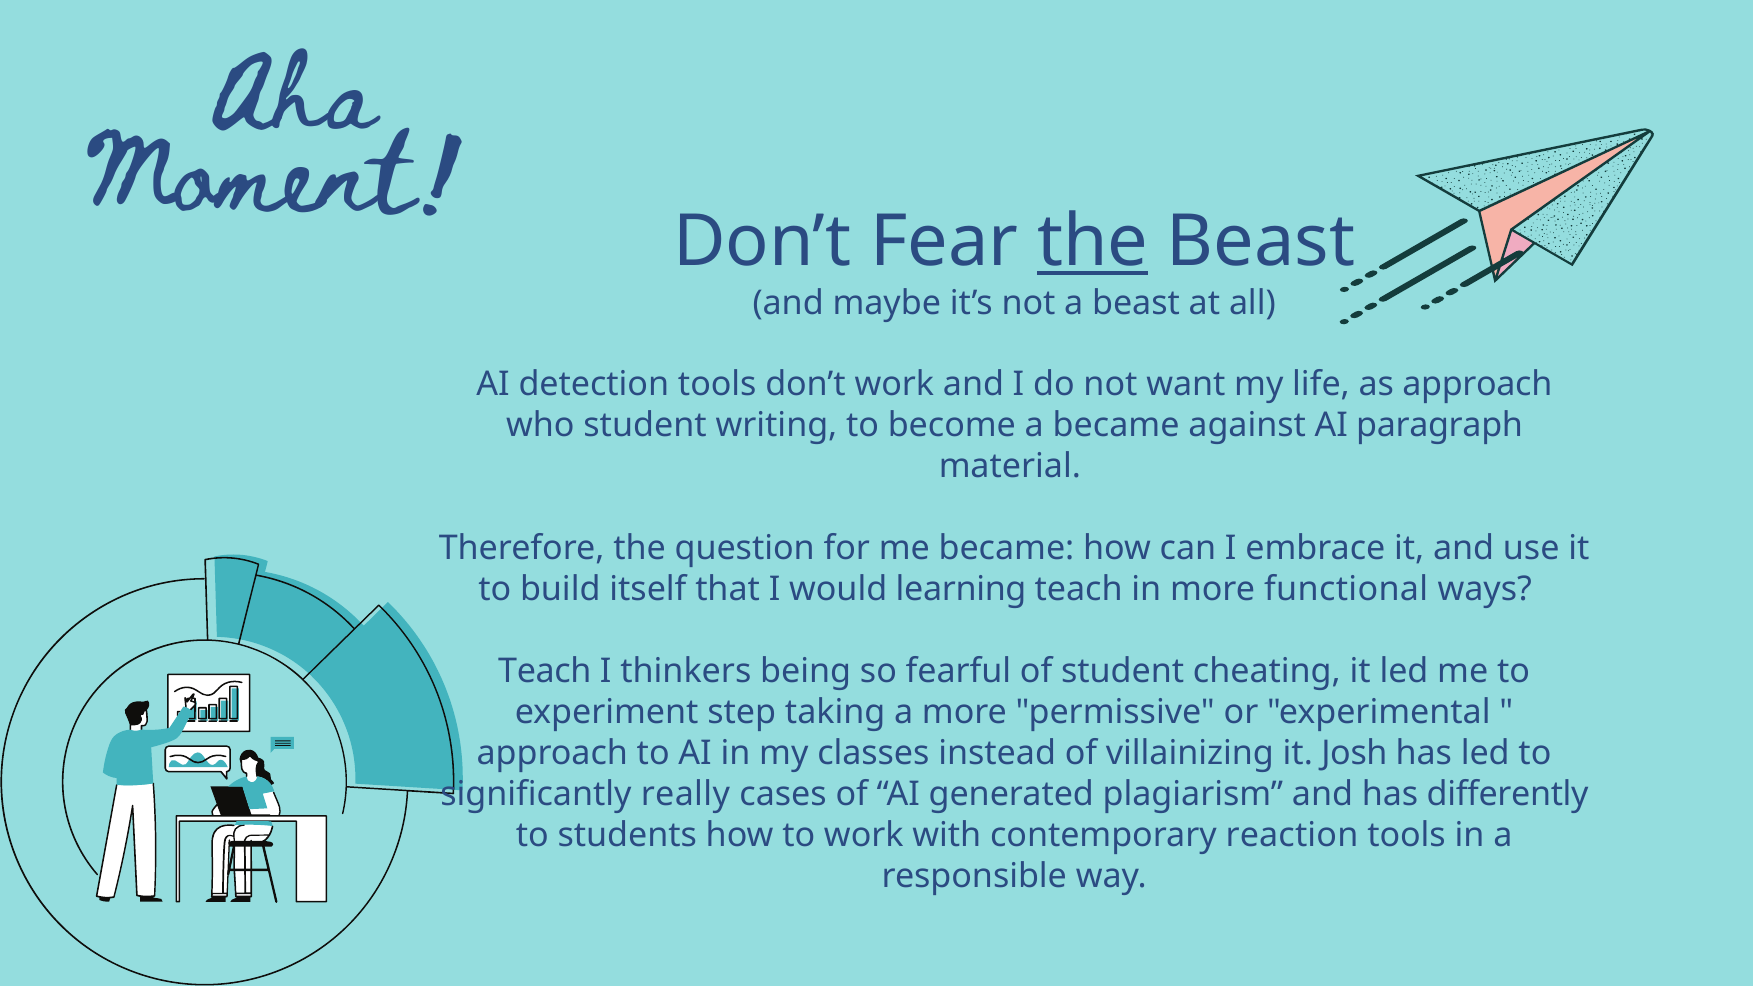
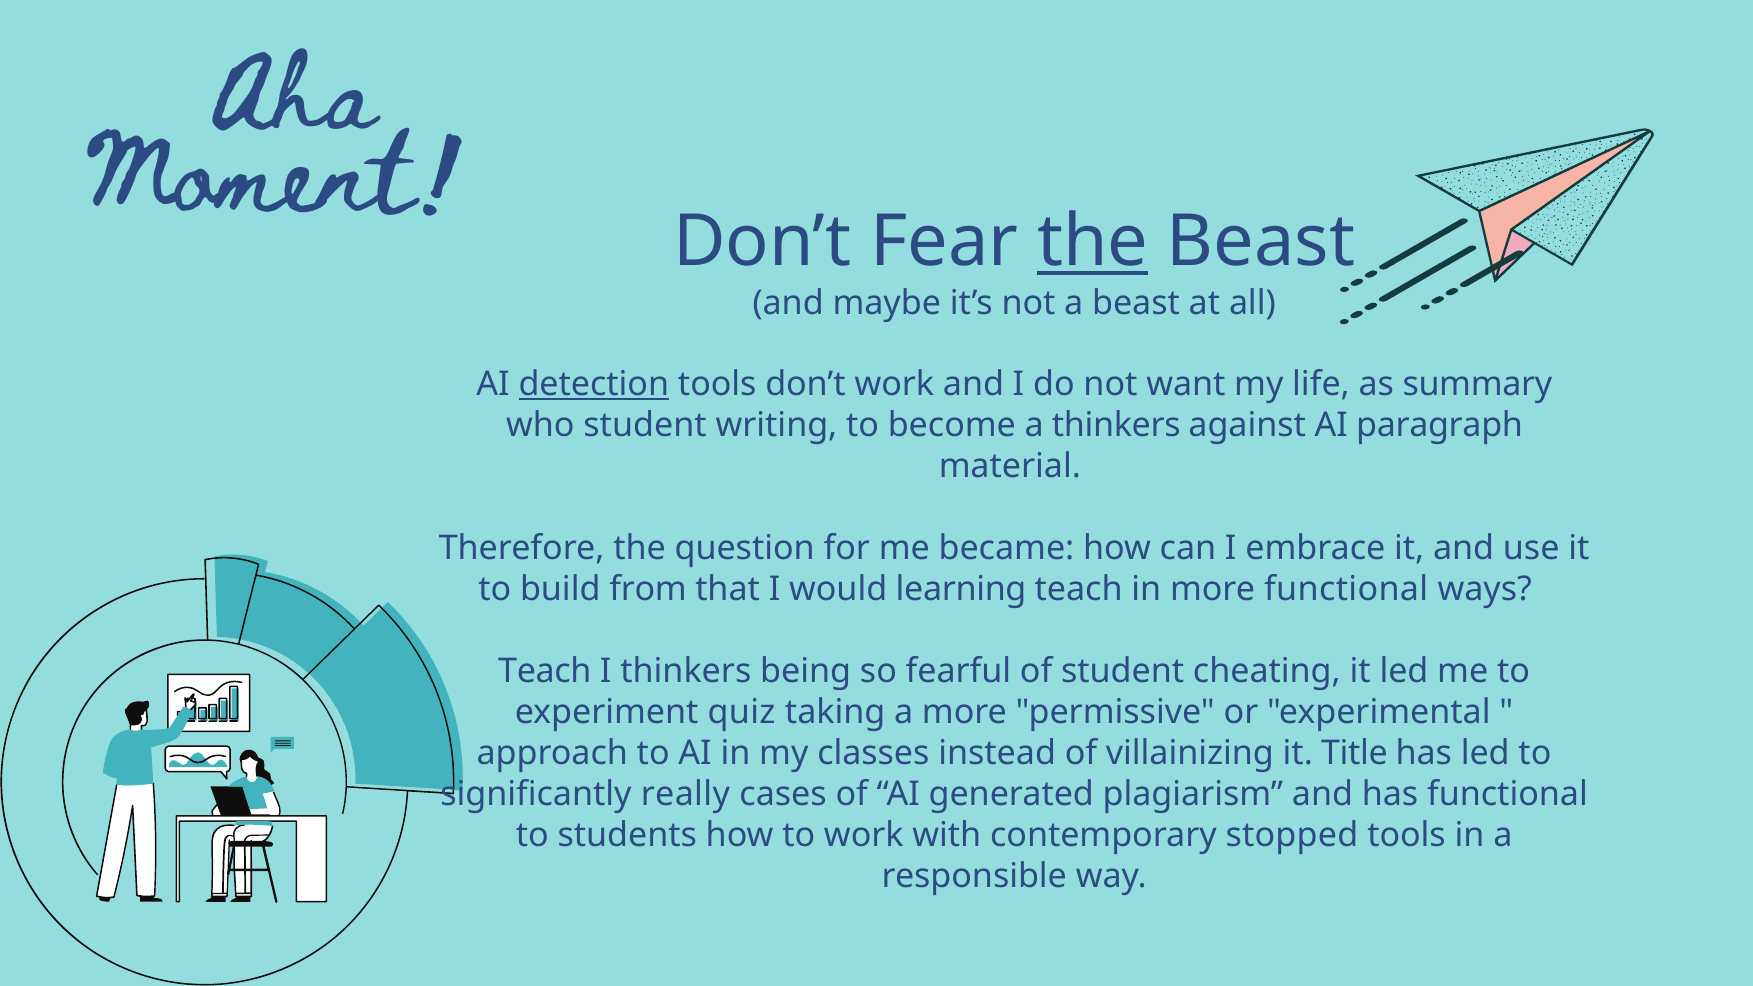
detection underline: none -> present
as approach: approach -> summary
a became: became -> thinkers
itself: itself -> from
step: step -> quiz
Josh: Josh -> Title
has differently: differently -> functional
reaction: reaction -> stopped
